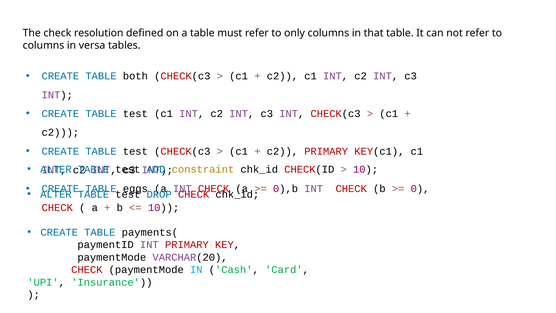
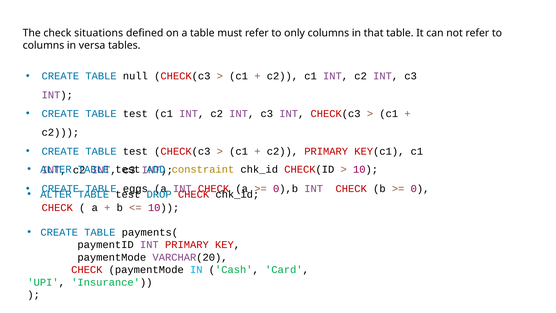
resolution: resolution -> situations
both: both -> null
